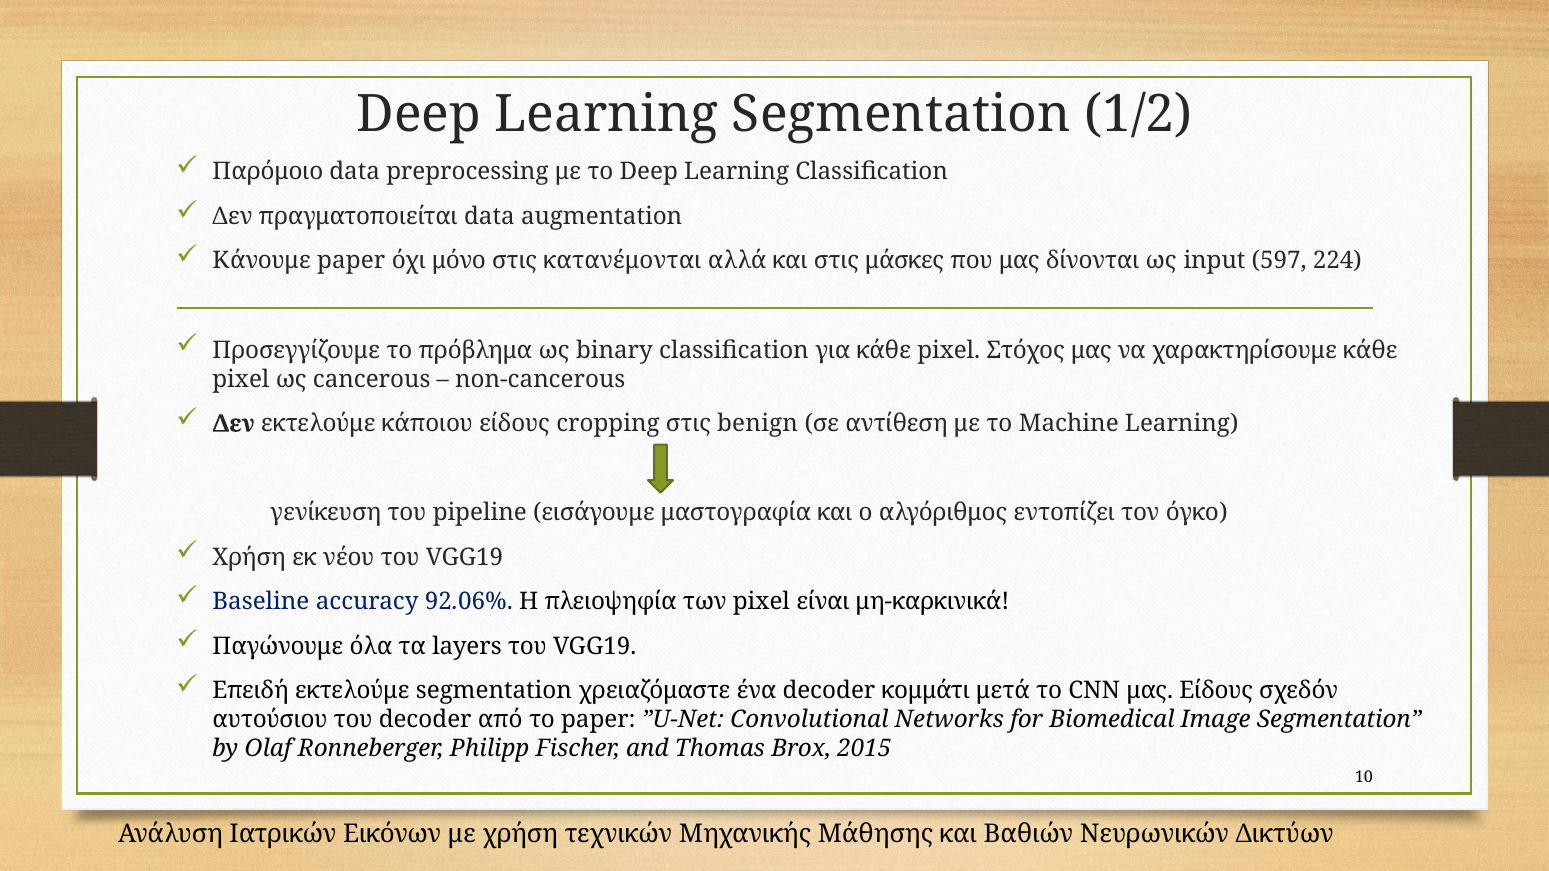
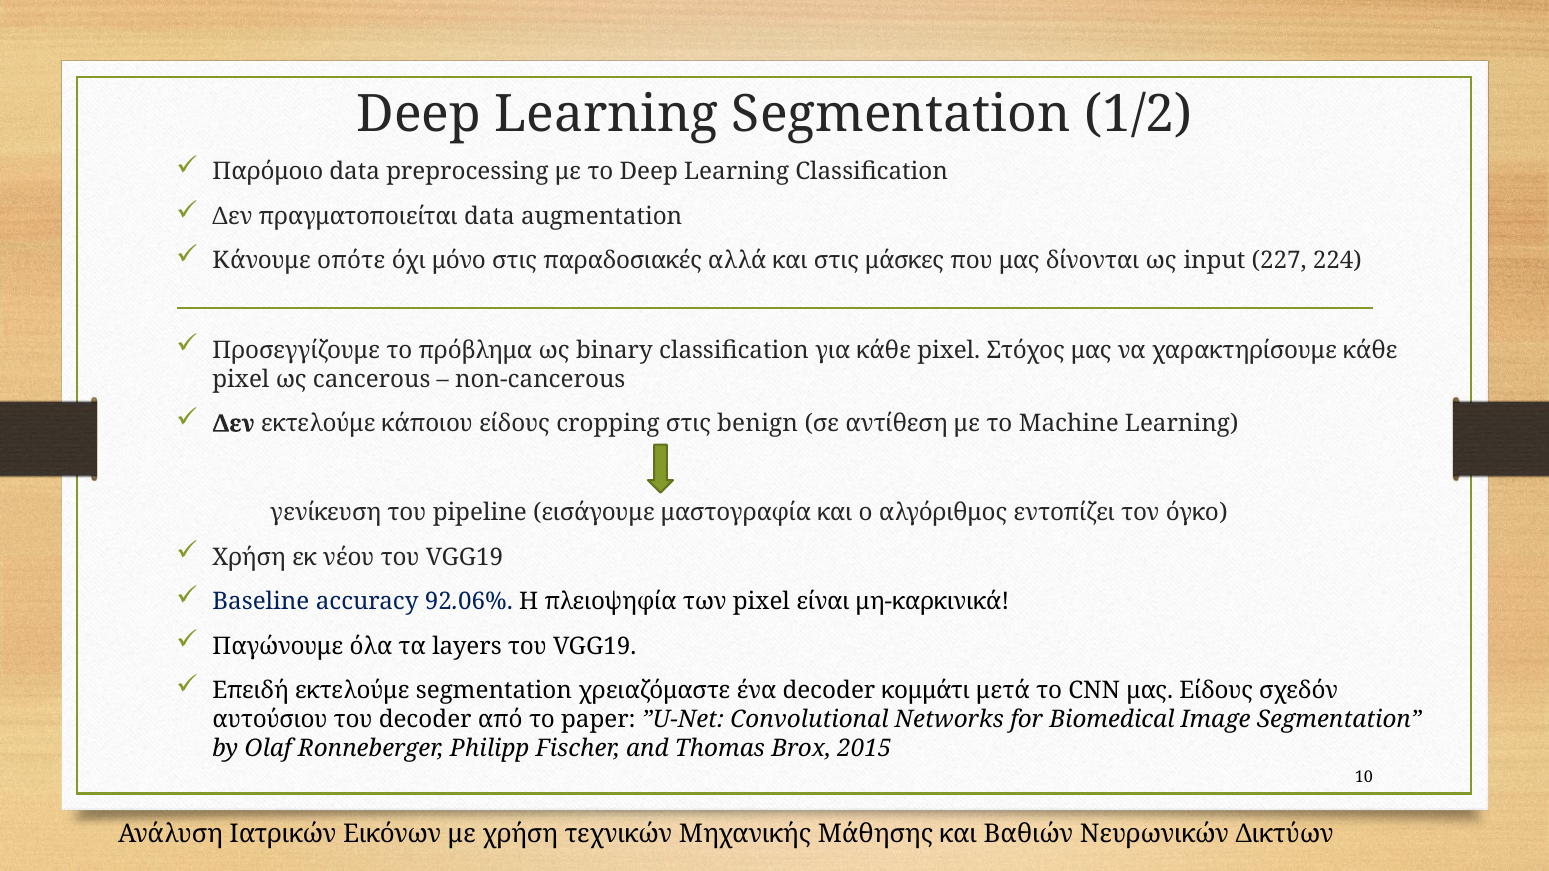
Κάνουμε paper: paper -> οπότε
κατανέμονται: κατανέμονται -> παραδοσιακές
597: 597 -> 227
